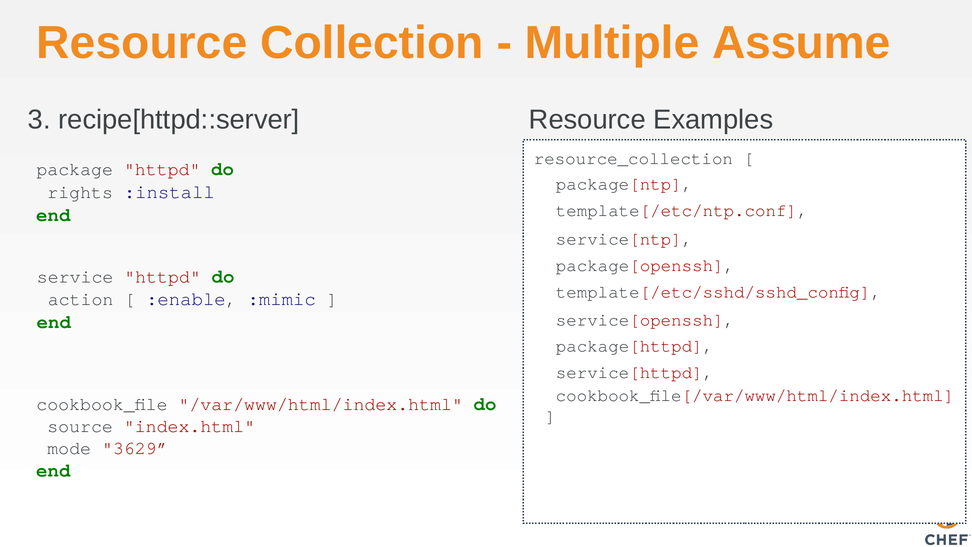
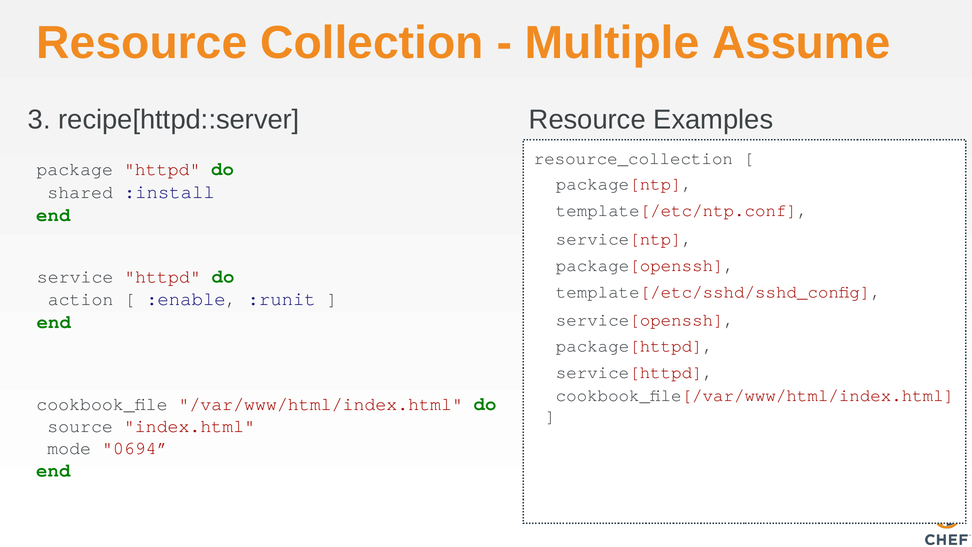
rights: rights -> shared
:mimic: :mimic -> :runit
3629: 3629 -> 0694
